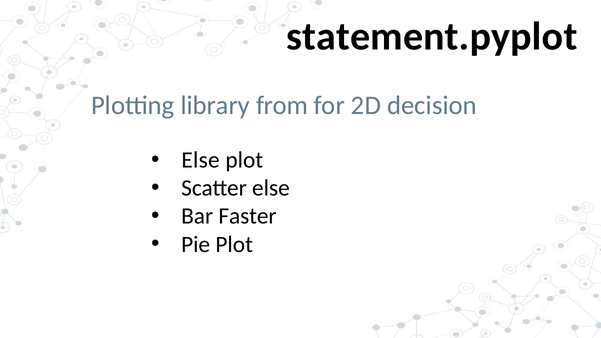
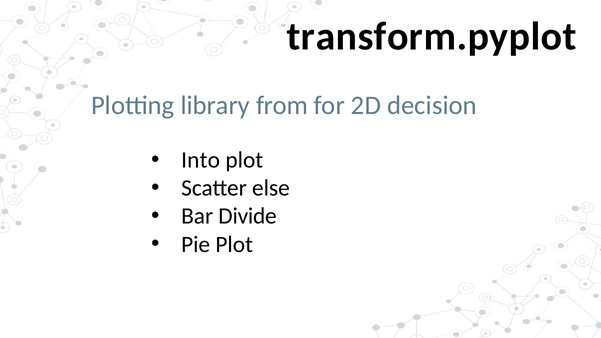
statement.pyplot: statement.pyplot -> transform.pyplot
Else at (201, 160): Else -> Into
Faster: Faster -> Divide
